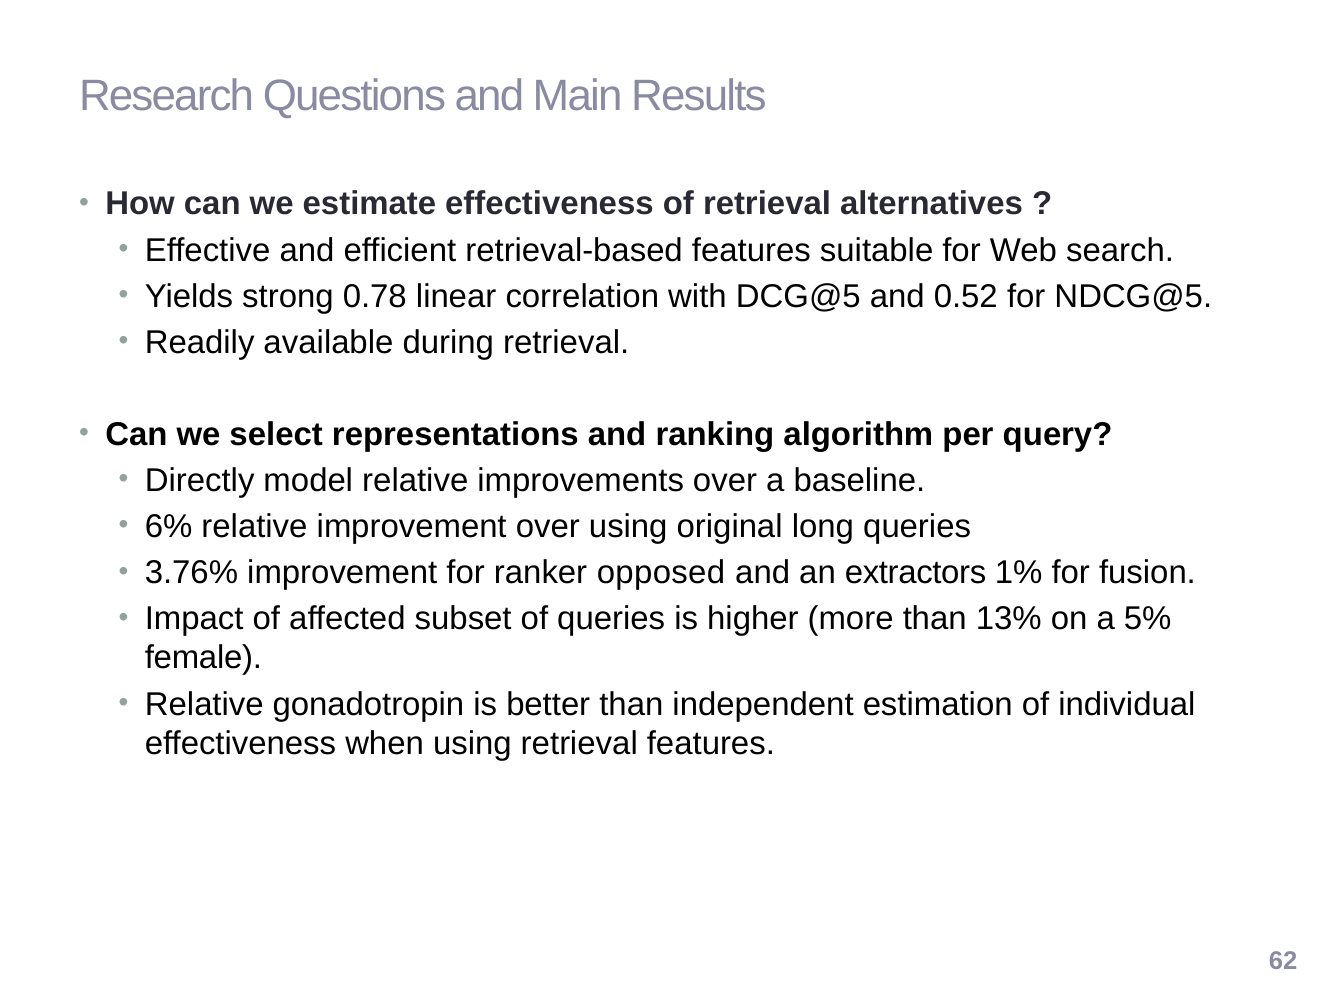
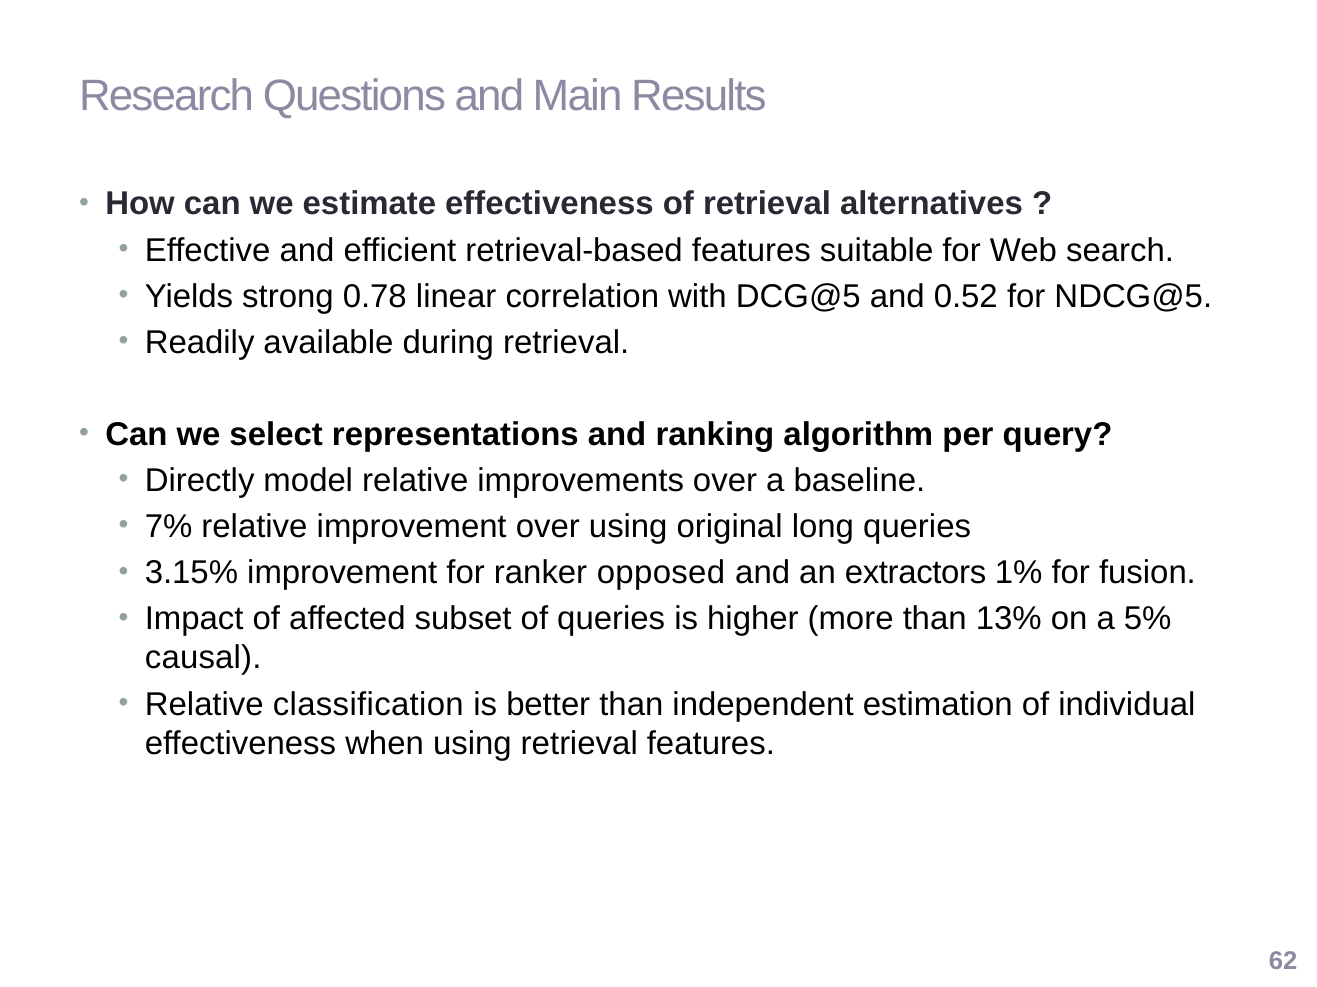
6%: 6% -> 7%
3.76%: 3.76% -> 3.15%
female: female -> causal
gonadotropin: gonadotropin -> classification
